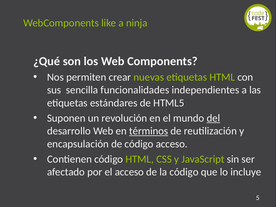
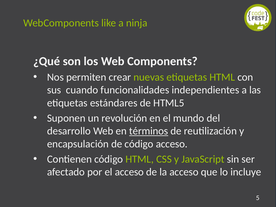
sencilla: sencilla -> cuando
del underline: present -> none
la código: código -> acceso
